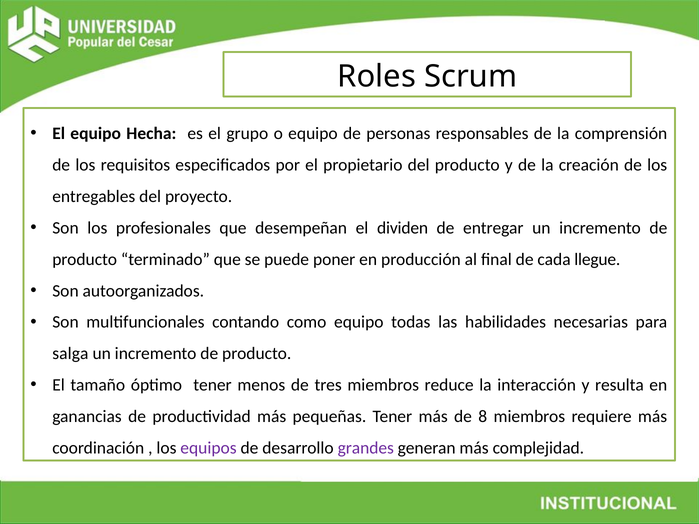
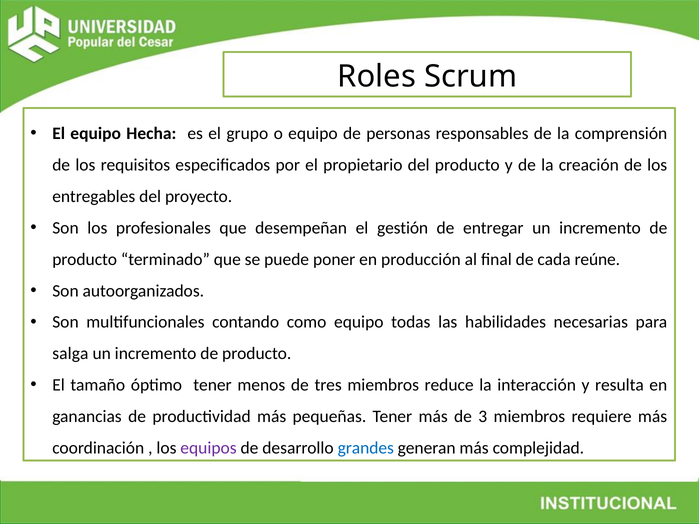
dividen: dividen -> gestión
llegue: llegue -> reúne
8: 8 -> 3
grandes colour: purple -> blue
